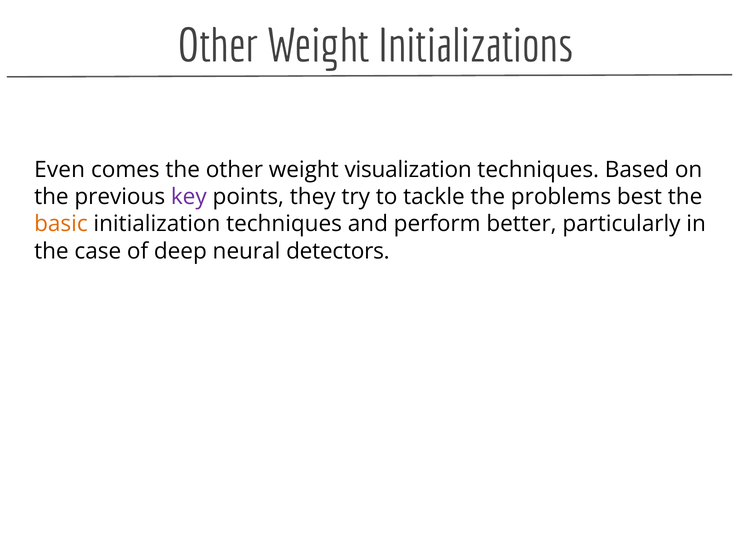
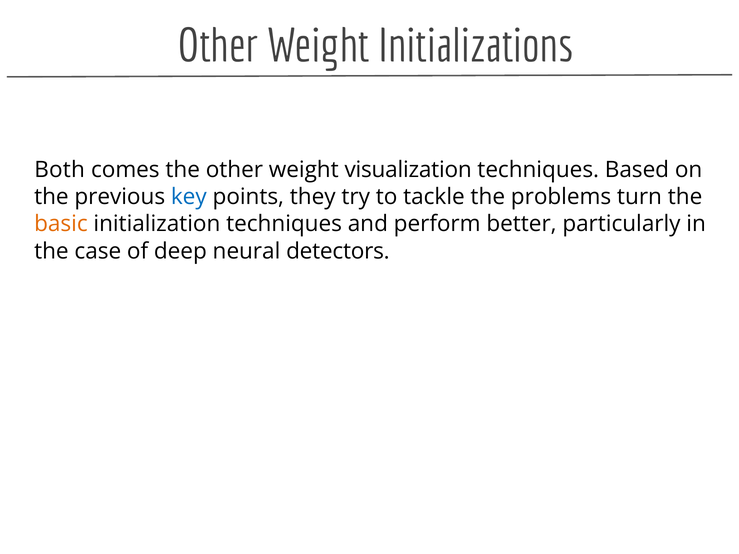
Even: Even -> Both
key colour: purple -> blue
best: best -> turn
